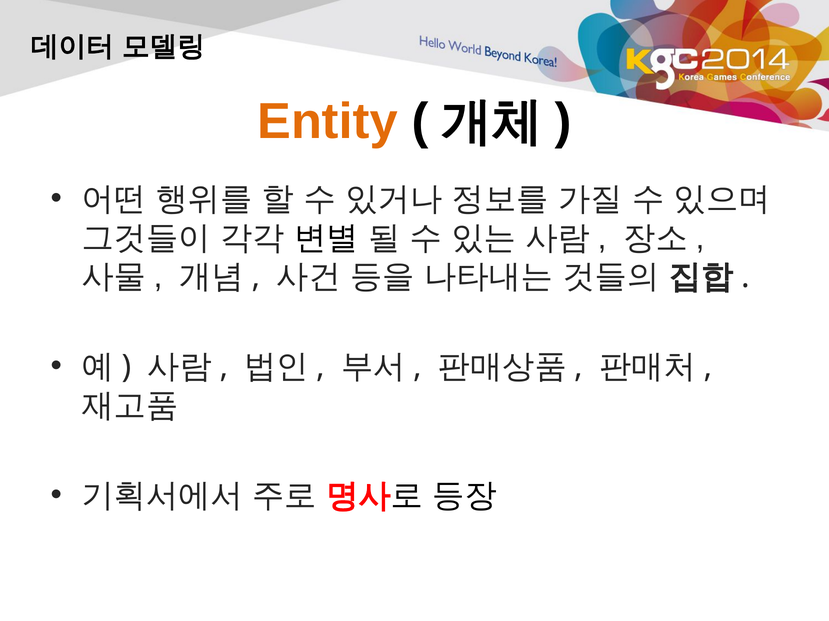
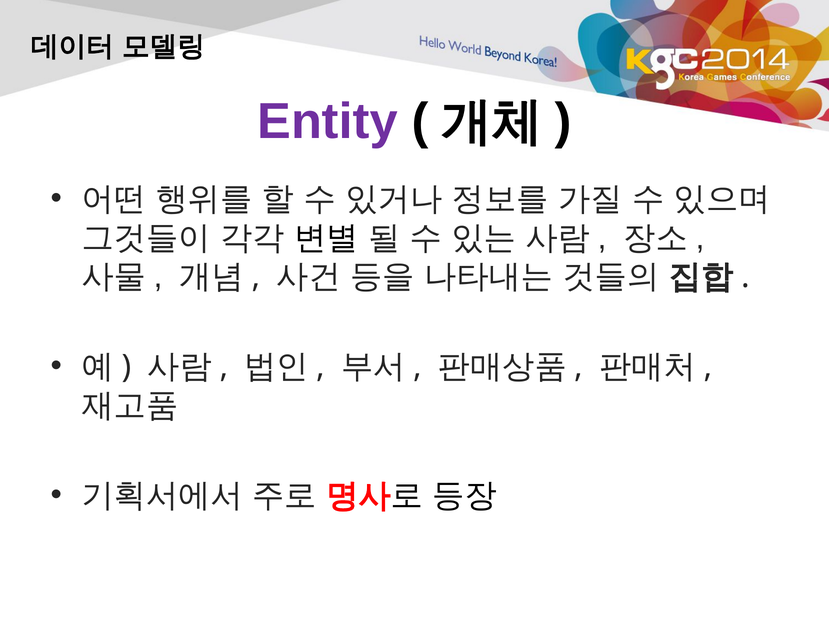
Entity colour: orange -> purple
